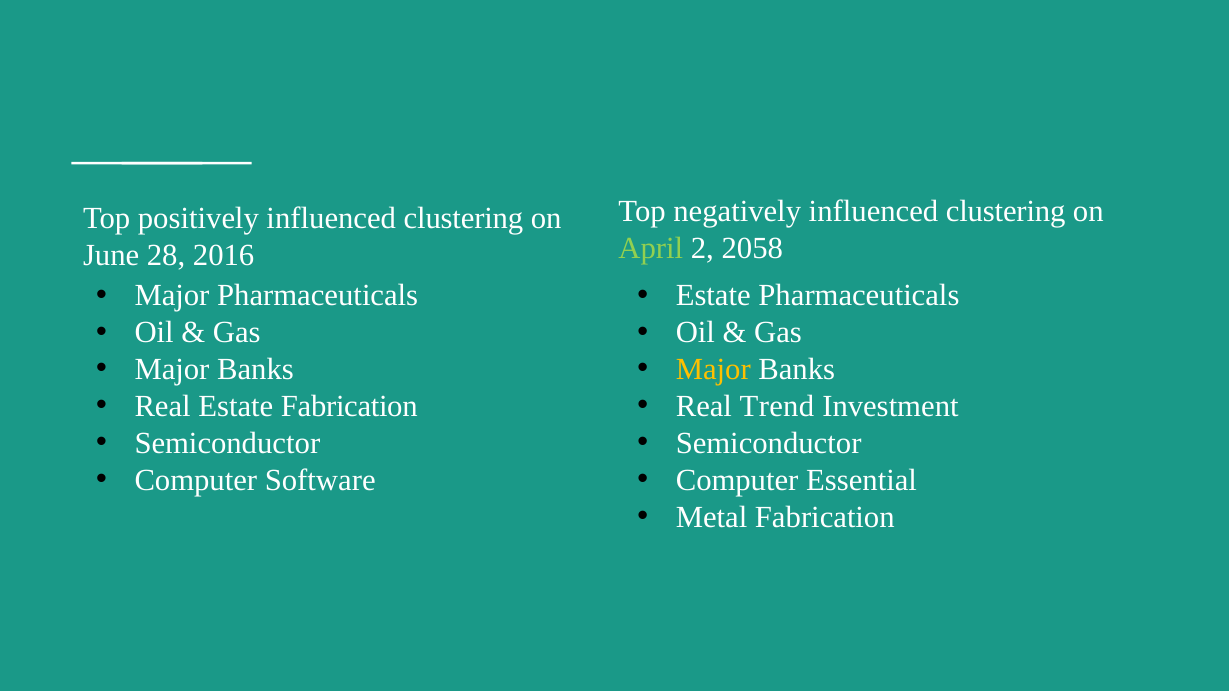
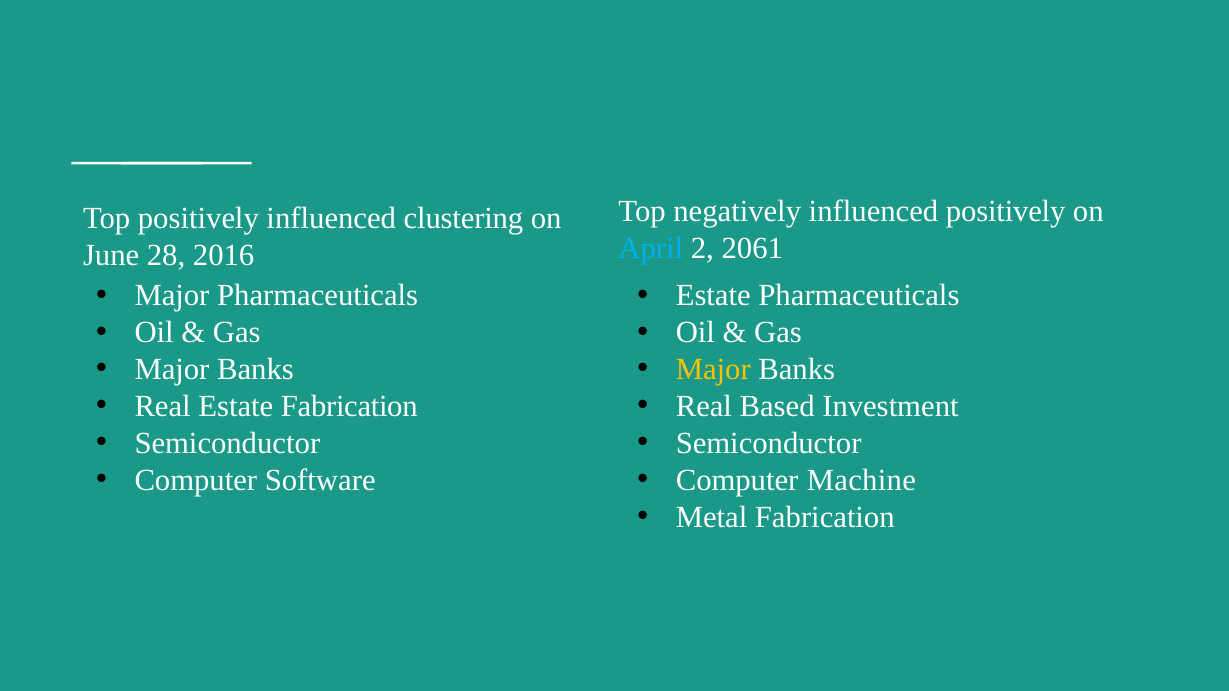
negatively influenced clustering: clustering -> positively
April colour: light green -> light blue
2058: 2058 -> 2061
Trend: Trend -> Based
Essential: Essential -> Machine
